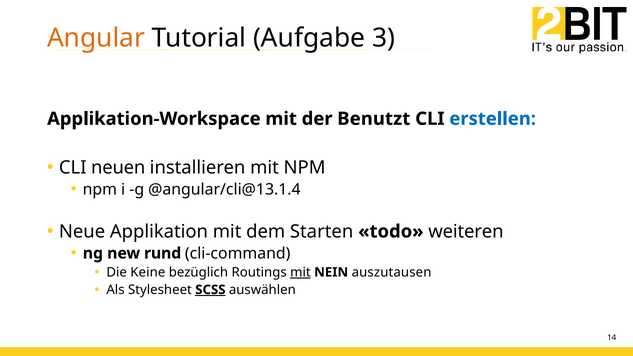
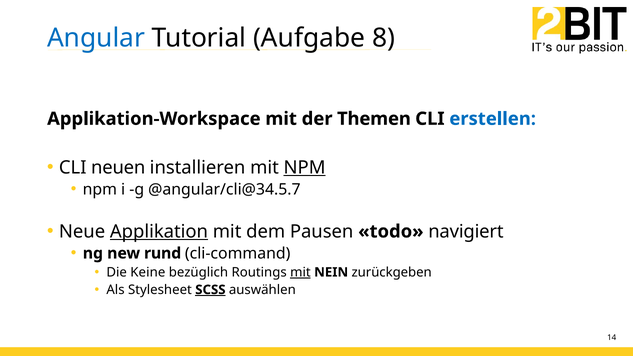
Angular colour: orange -> blue
3: 3 -> 8
Benutzt: Benutzt -> Themen
NPM at (305, 168) underline: none -> present
@angular/cli@13.1.4: @angular/cli@13.1.4 -> @angular/cli@34.5.7
Applikation underline: none -> present
Starten: Starten -> Pausen
weiteren: weiteren -> navigiert
auszutausen: auszutausen -> zurückgeben
